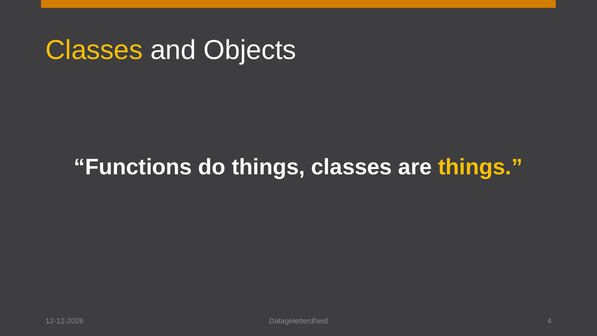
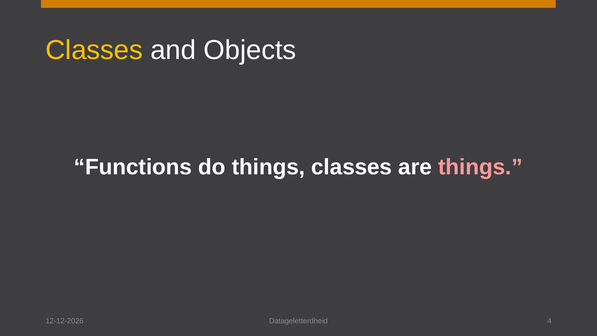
things at (480, 167) colour: yellow -> pink
